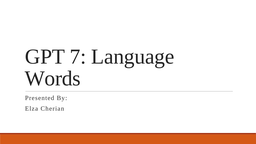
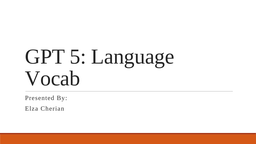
7: 7 -> 5
Words: Words -> Vocab
